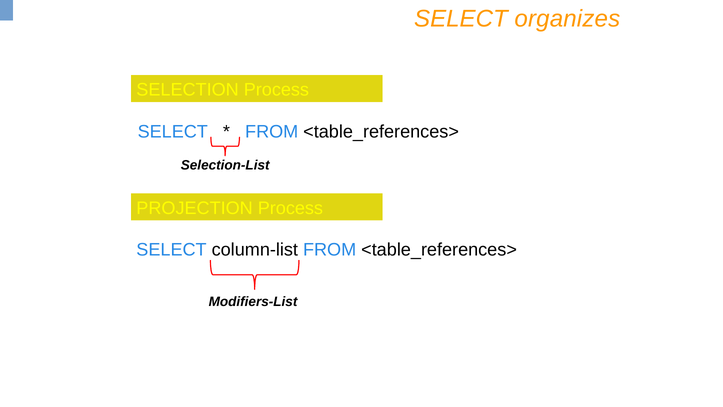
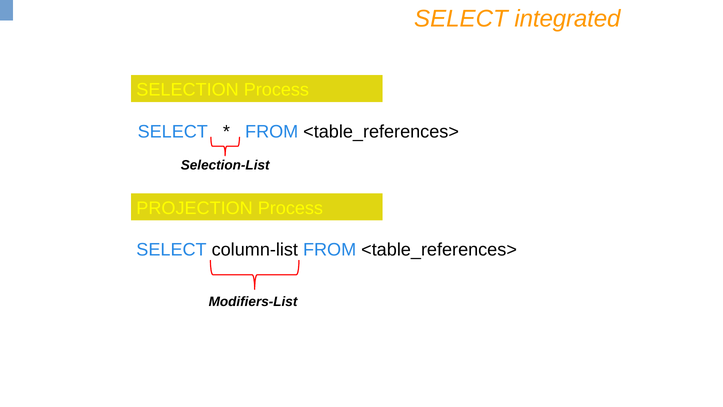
organizes: organizes -> integrated
